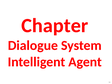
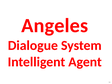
Chapter: Chapter -> Angeles
